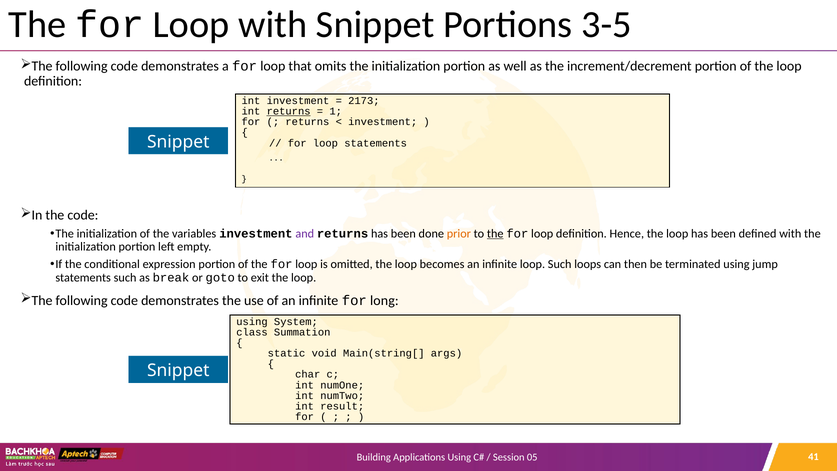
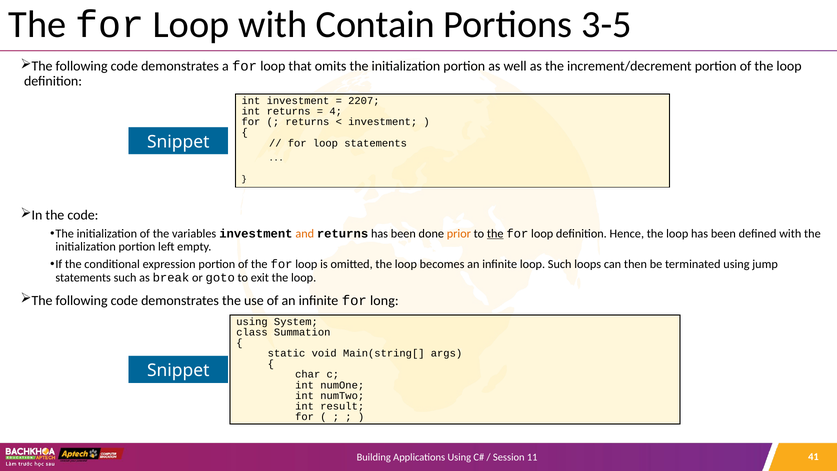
with Snippet: Snippet -> Contain
2173: 2173 -> 2207
returns at (289, 111) underline: present -> none
1: 1 -> 4
and colour: purple -> orange
05: 05 -> 11
